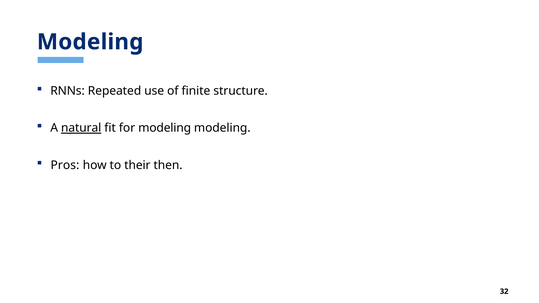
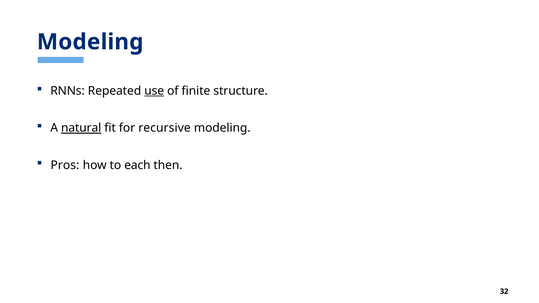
use underline: none -> present
for modeling: modeling -> recursive
their: their -> each
